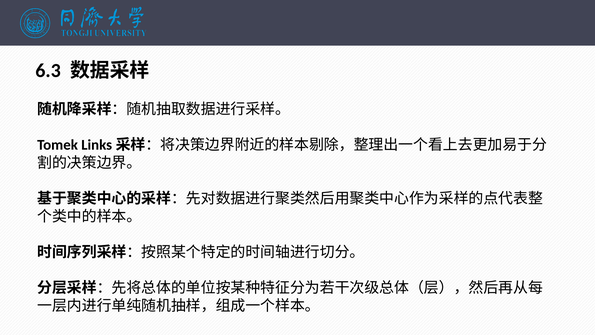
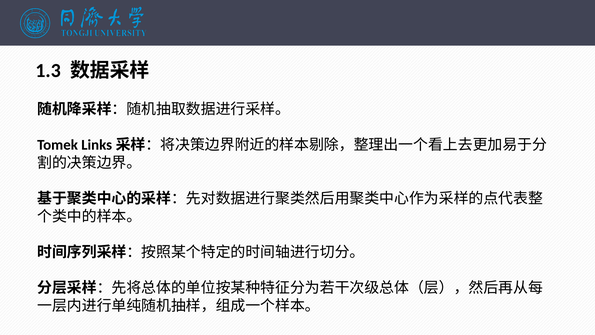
6.3: 6.3 -> 1.3
